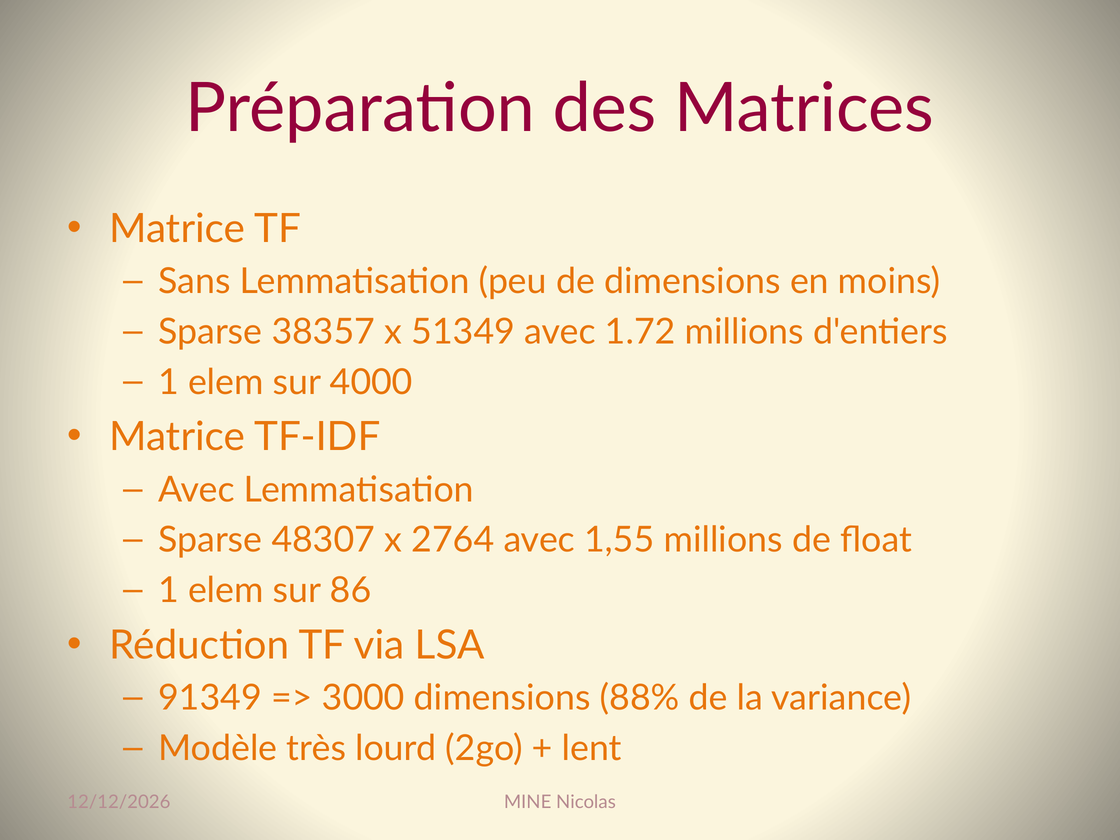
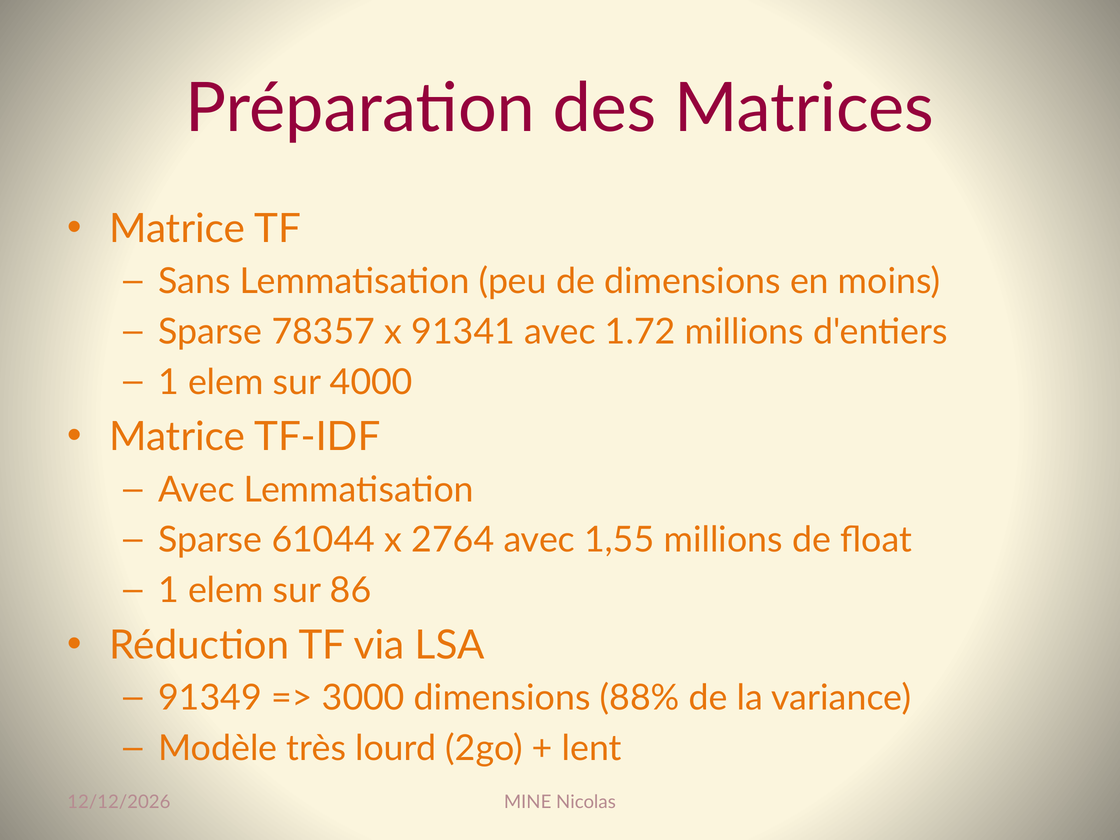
38357: 38357 -> 78357
51349: 51349 -> 91341
48307: 48307 -> 61044
